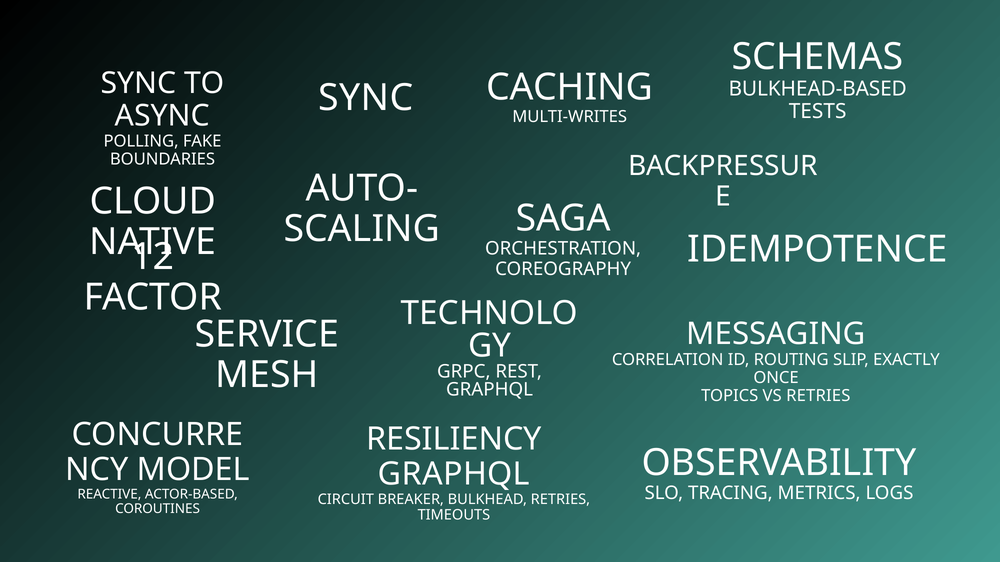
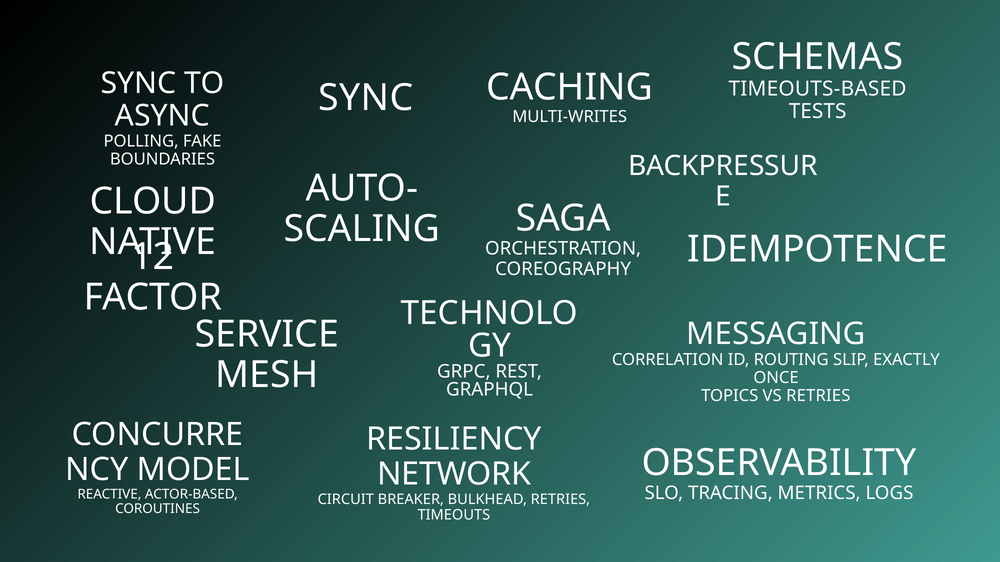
BULKHEAD-BASED: BULKHEAD-BASED -> TIMEOUTS-BASED
GRAPHQL at (454, 474): GRAPHQL -> NETWORK
